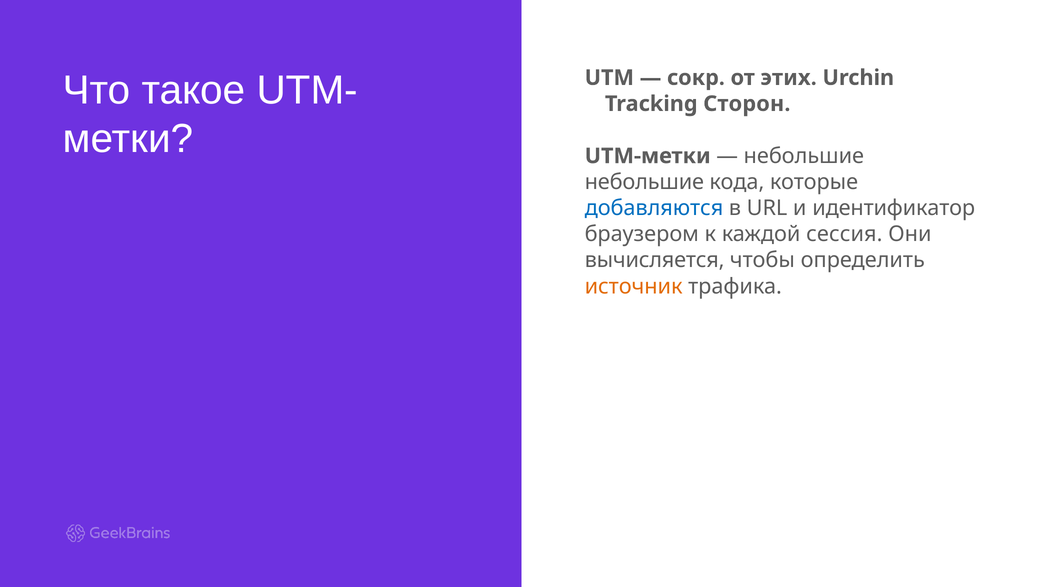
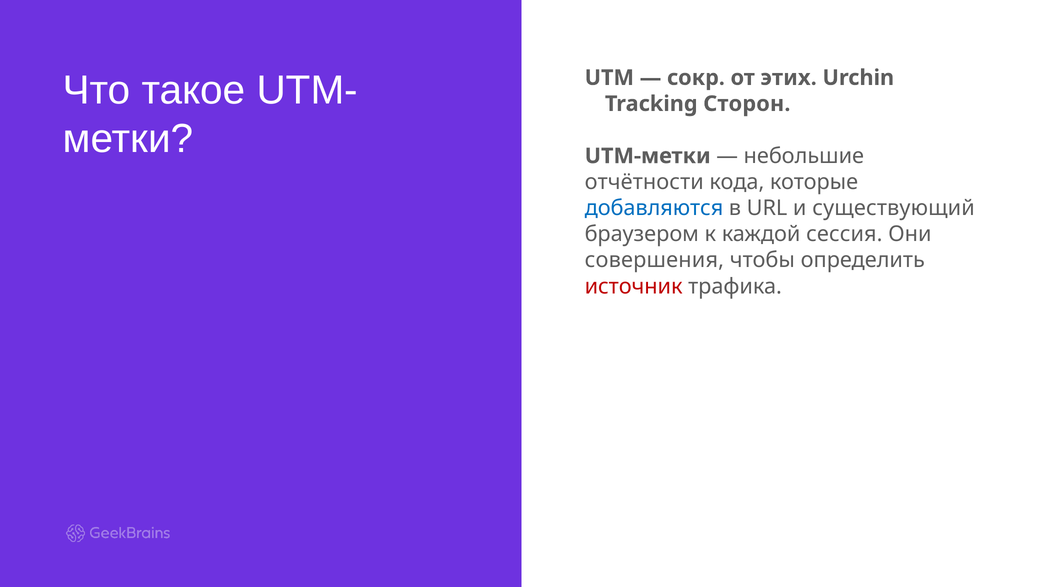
небольшие at (644, 182): небольшие -> отчётности
идентификатор: идентификатор -> существующий
вычисляется: вычисляется -> совершения
источник colour: orange -> red
